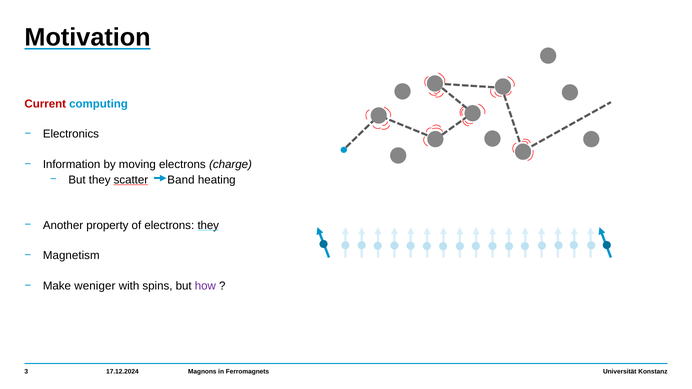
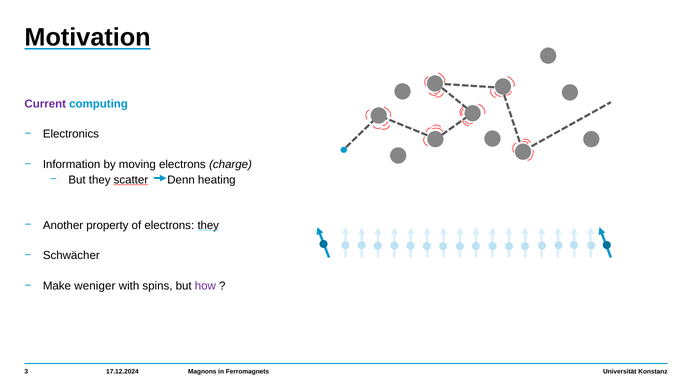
Current colour: red -> purple
Band: Band -> Denn
Magnetism: Magnetism -> Schwächer
